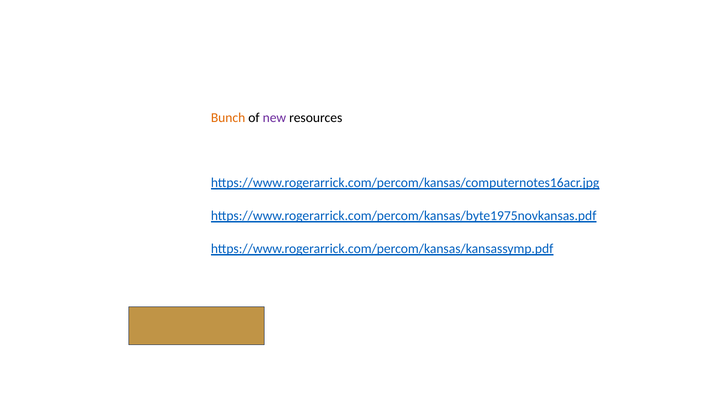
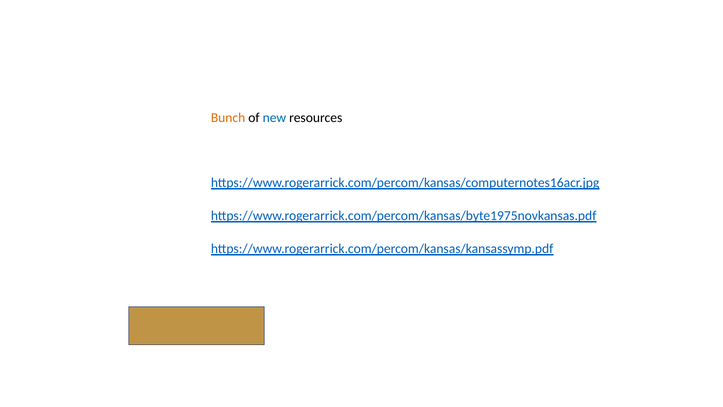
new colour: purple -> blue
